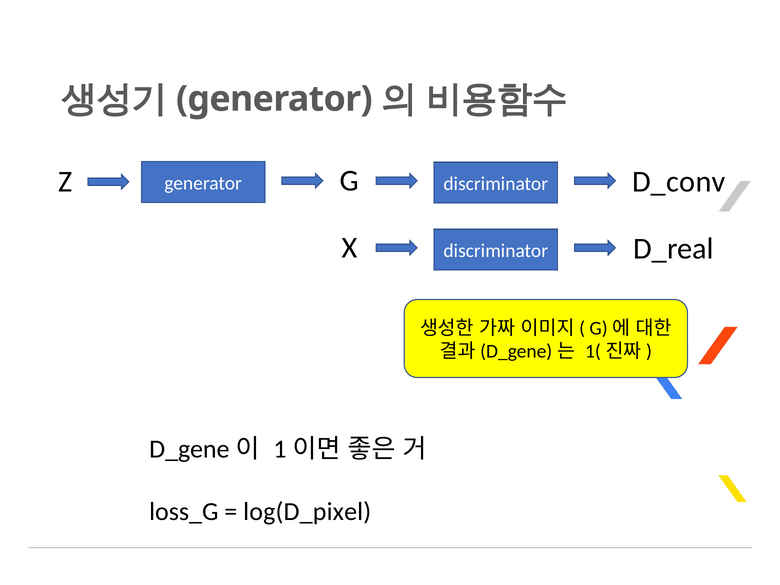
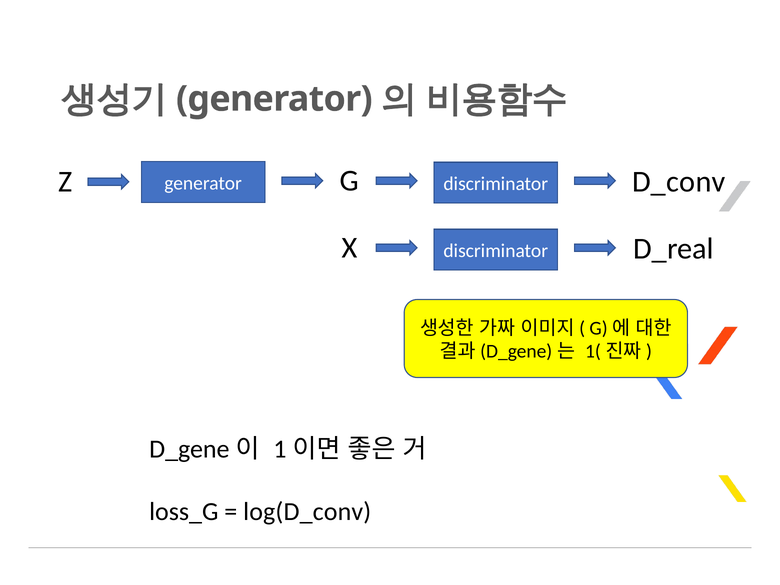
log(D_pixel: log(D_pixel -> log(D_conv
